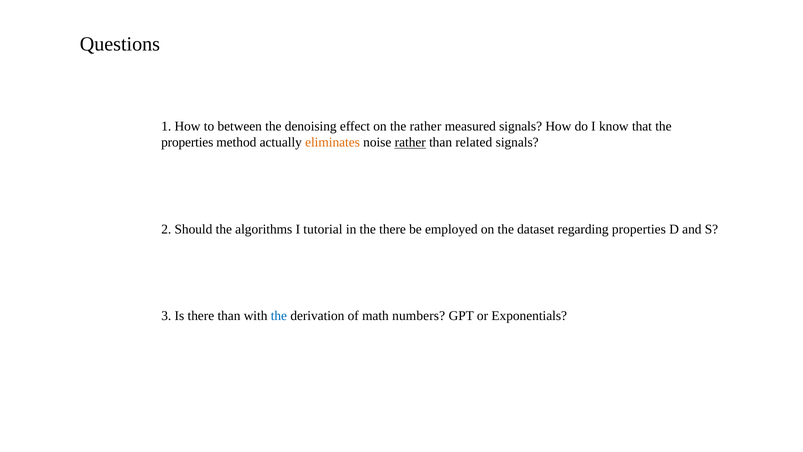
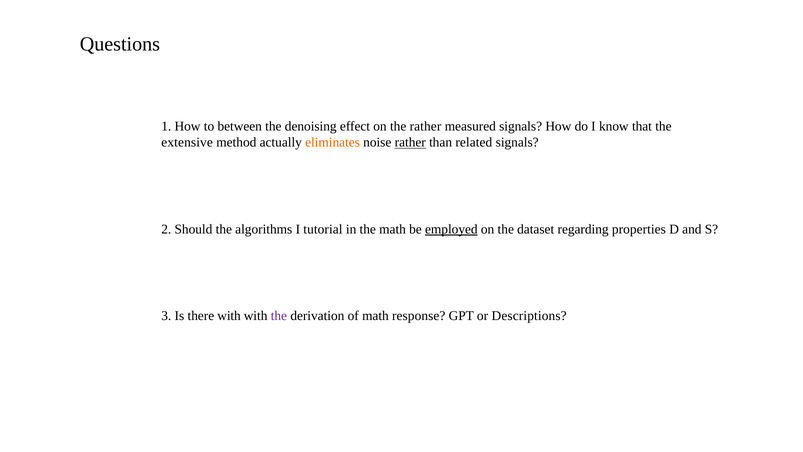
properties at (187, 142): properties -> extensive
the there: there -> math
employed underline: none -> present
there than: than -> with
the at (279, 316) colour: blue -> purple
numbers: numbers -> response
Exponentials: Exponentials -> Descriptions
